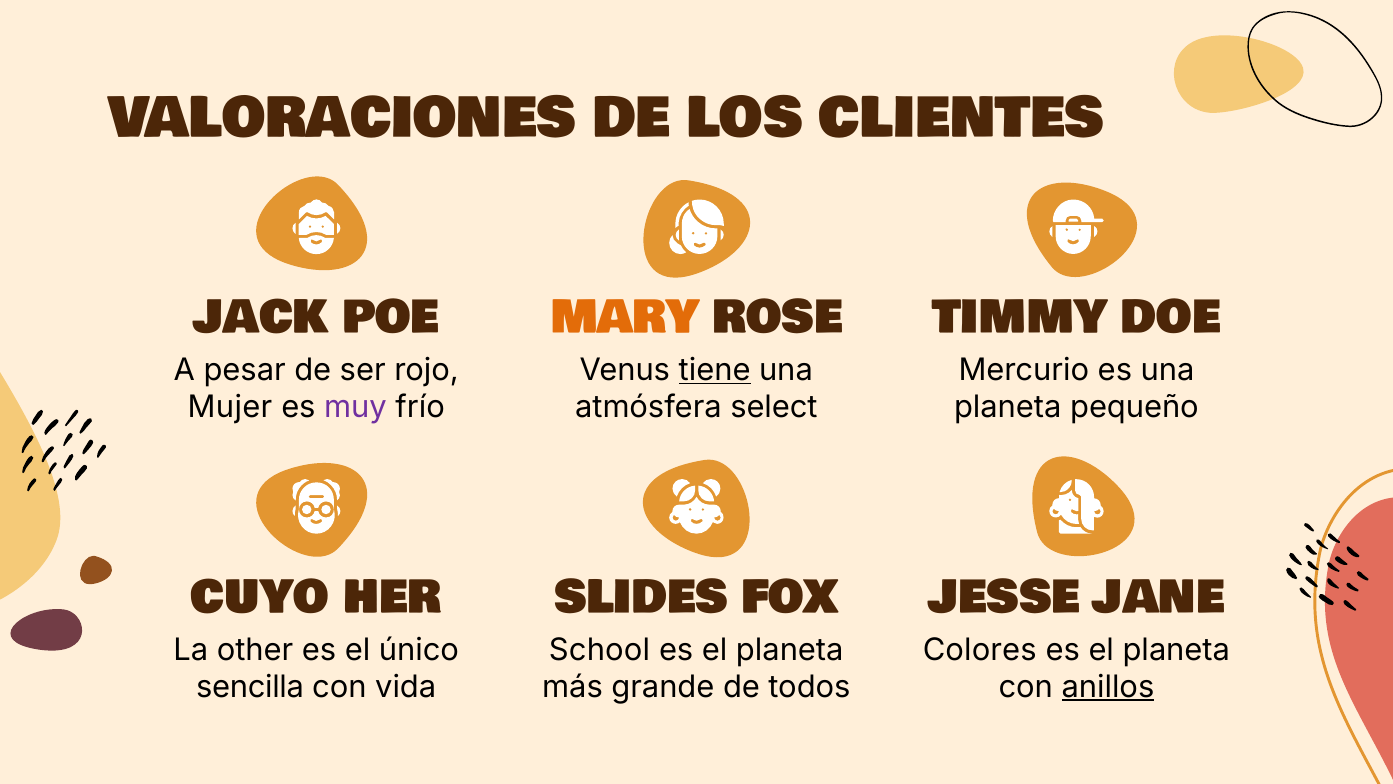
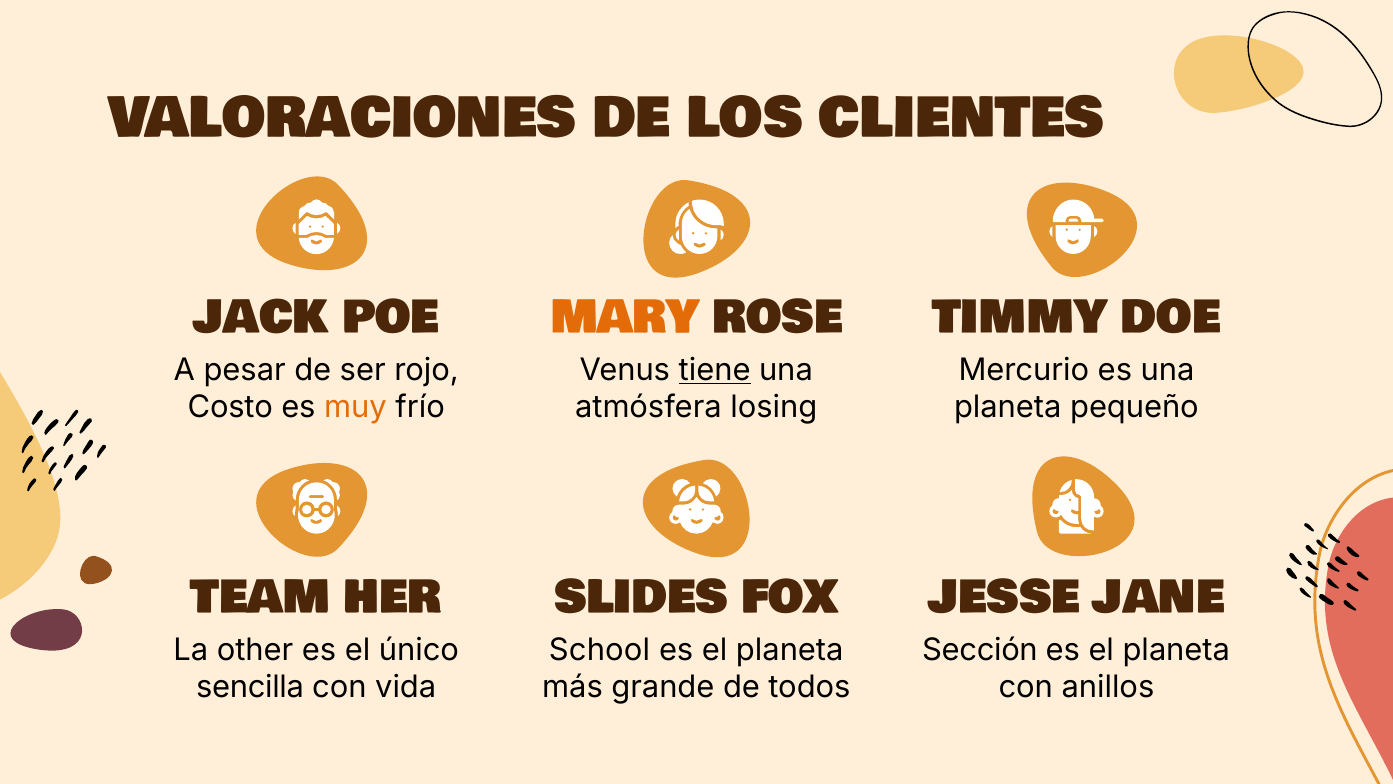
Mujer: Mujer -> Costo
muy colour: purple -> orange
select: select -> losing
CUYO: CUYO -> TEAM
Colores: Colores -> Sección
anillos underline: present -> none
